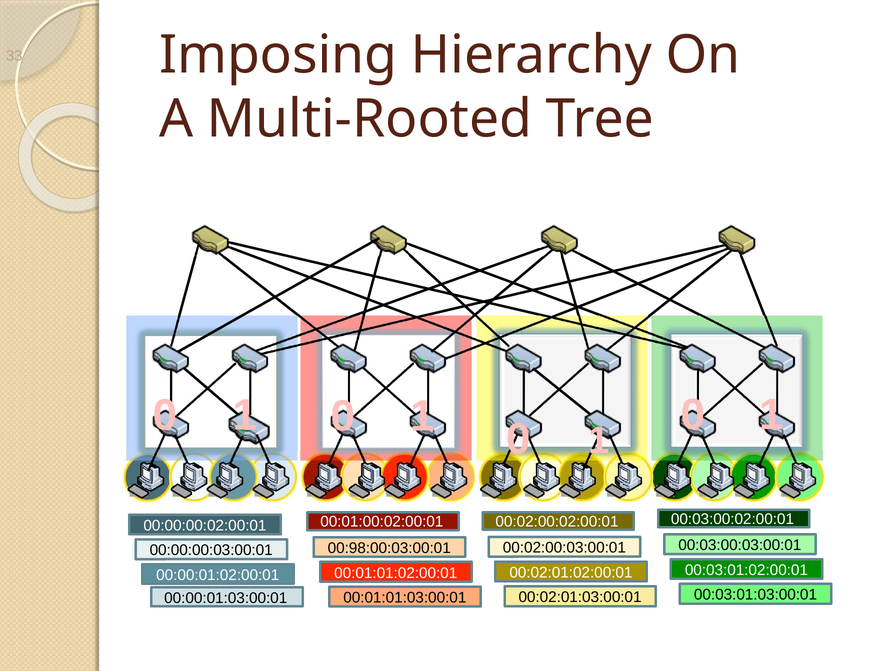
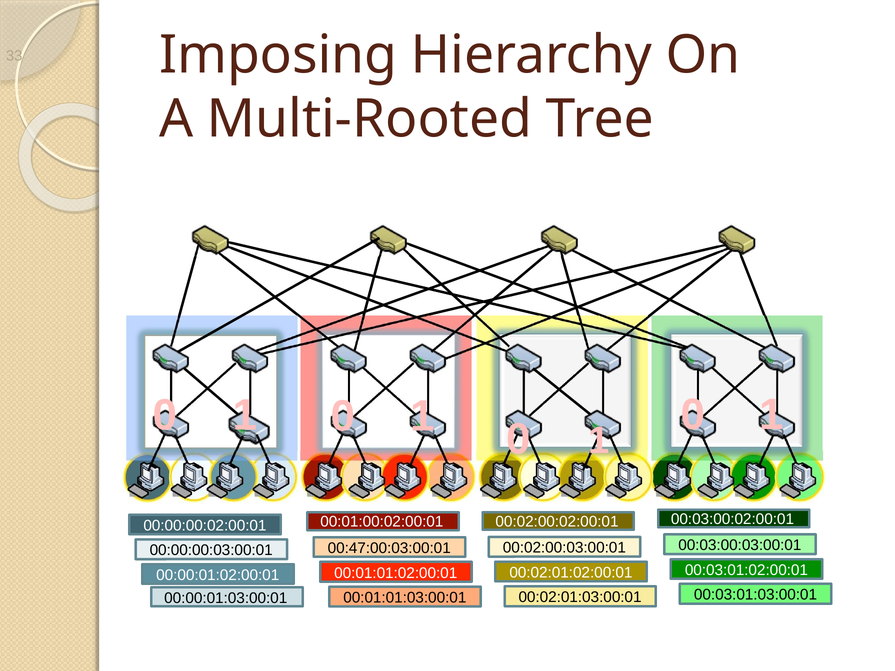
00:98:00:03:00:01: 00:98:00:03:00:01 -> 00:47:00:03:00:01
